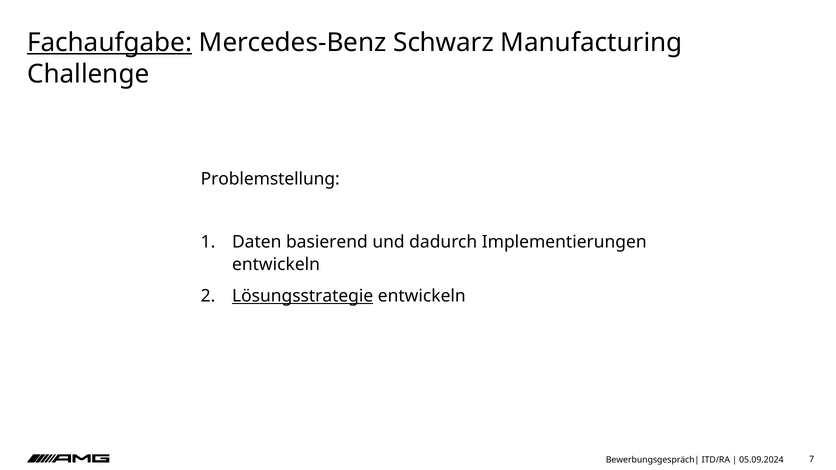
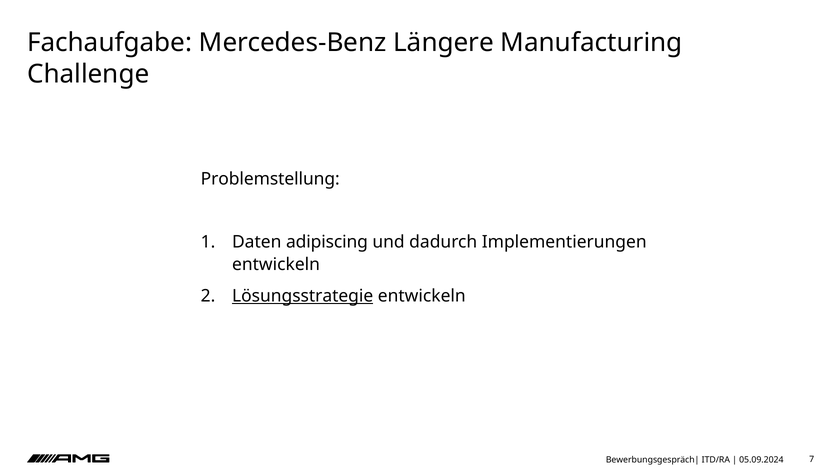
Fachaufgabe underline: present -> none
Schwarz: Schwarz -> Längere
basierend: basierend -> adipiscing
